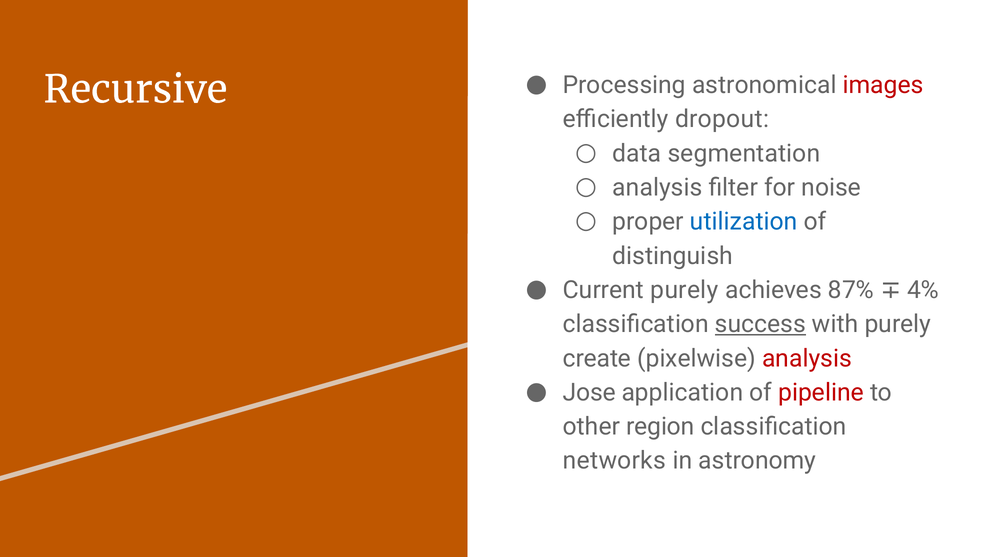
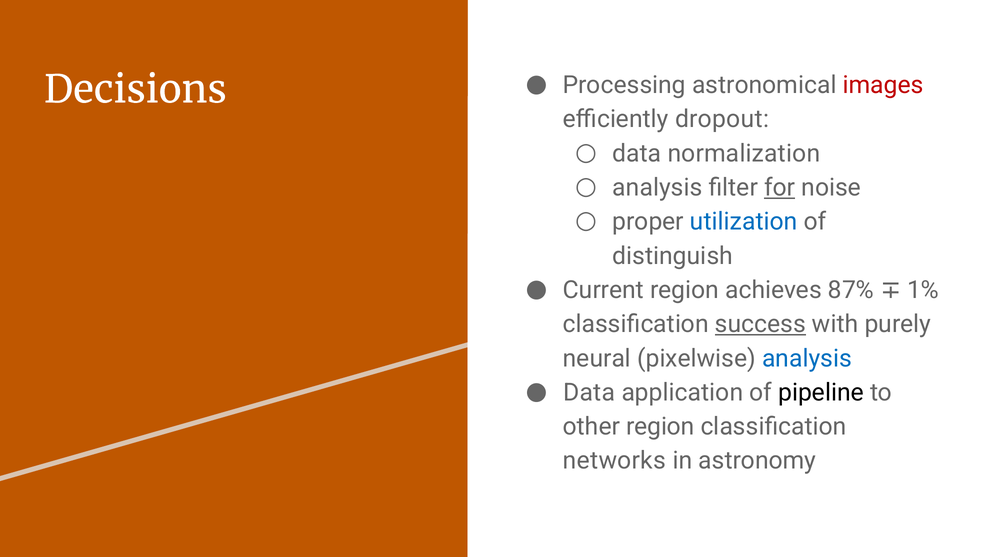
Recursive: Recursive -> Decisions
segmentation: segmentation -> normalization
for underline: none -> present
Current purely: purely -> region
4%: 4% -> 1%
create: create -> neural
analysis at (807, 359) colour: red -> blue
Jose at (589, 393): Jose -> Data
pipeline colour: red -> black
